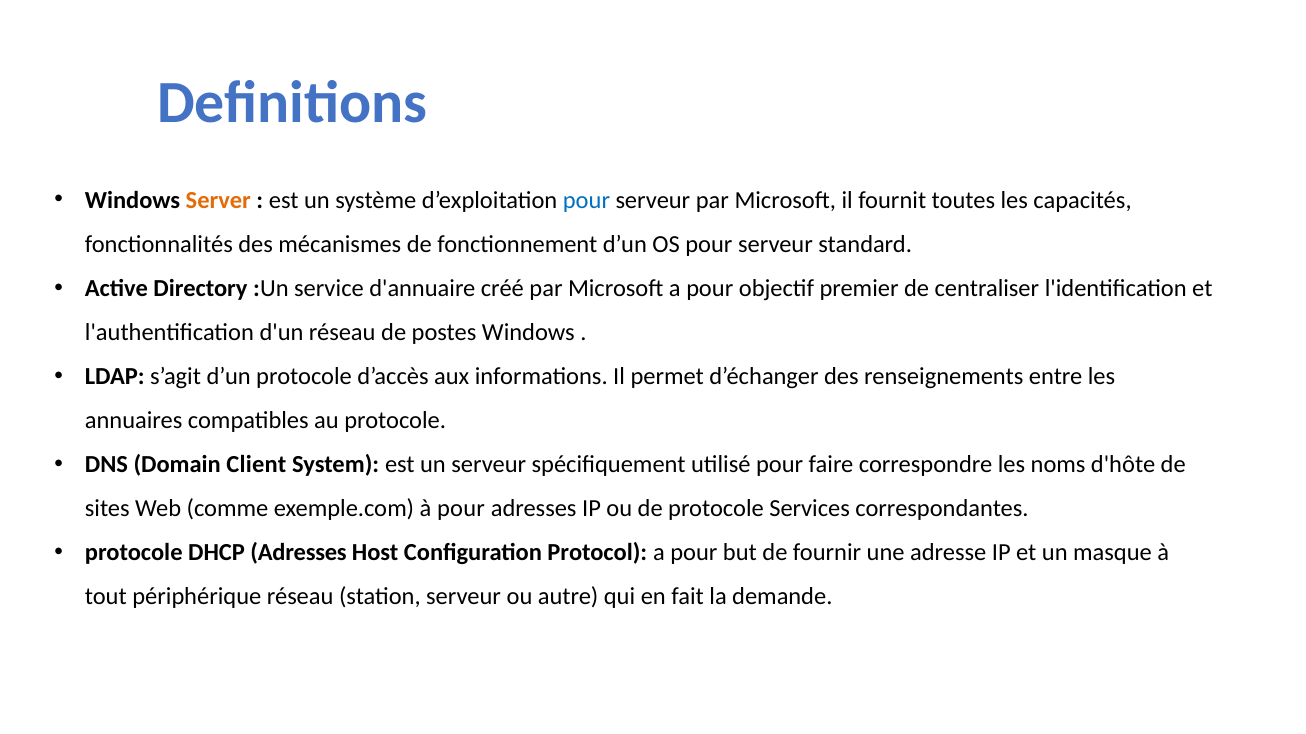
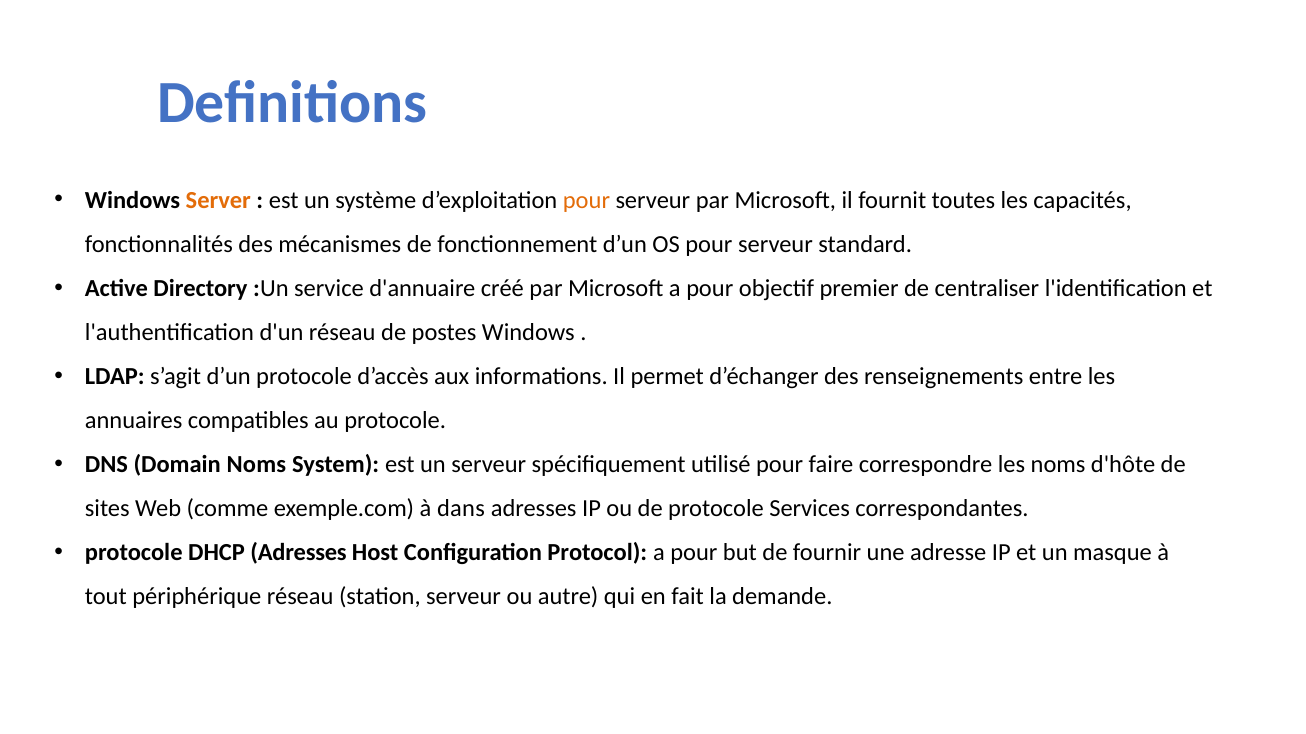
pour at (586, 200) colour: blue -> orange
Domain Client: Client -> Noms
à pour: pour -> dans
